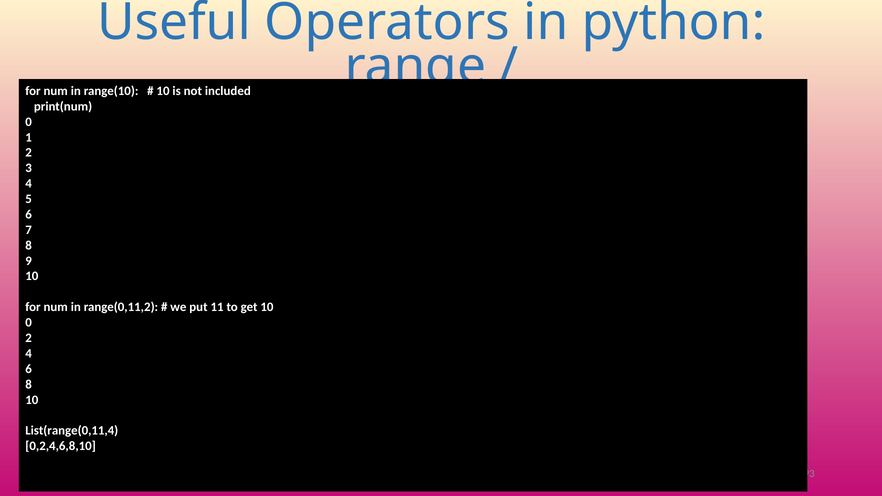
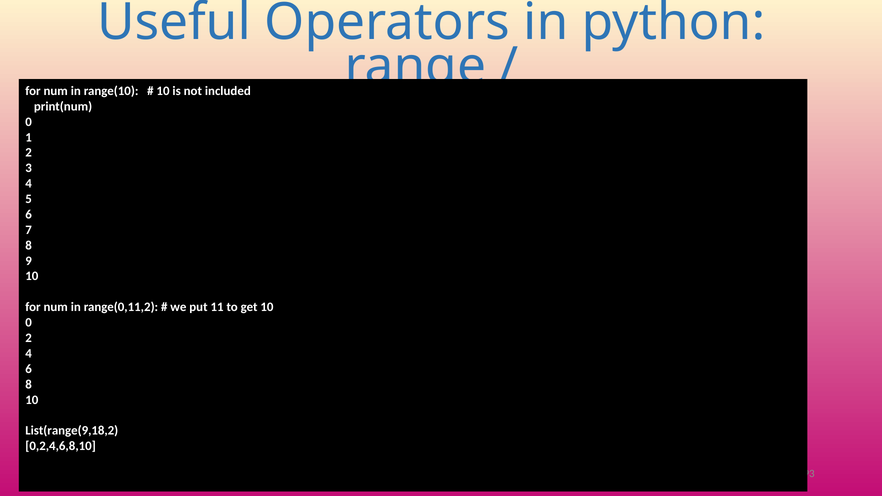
List(range(0,11,4: List(range(0,11,4 -> List(range(9,18,2
